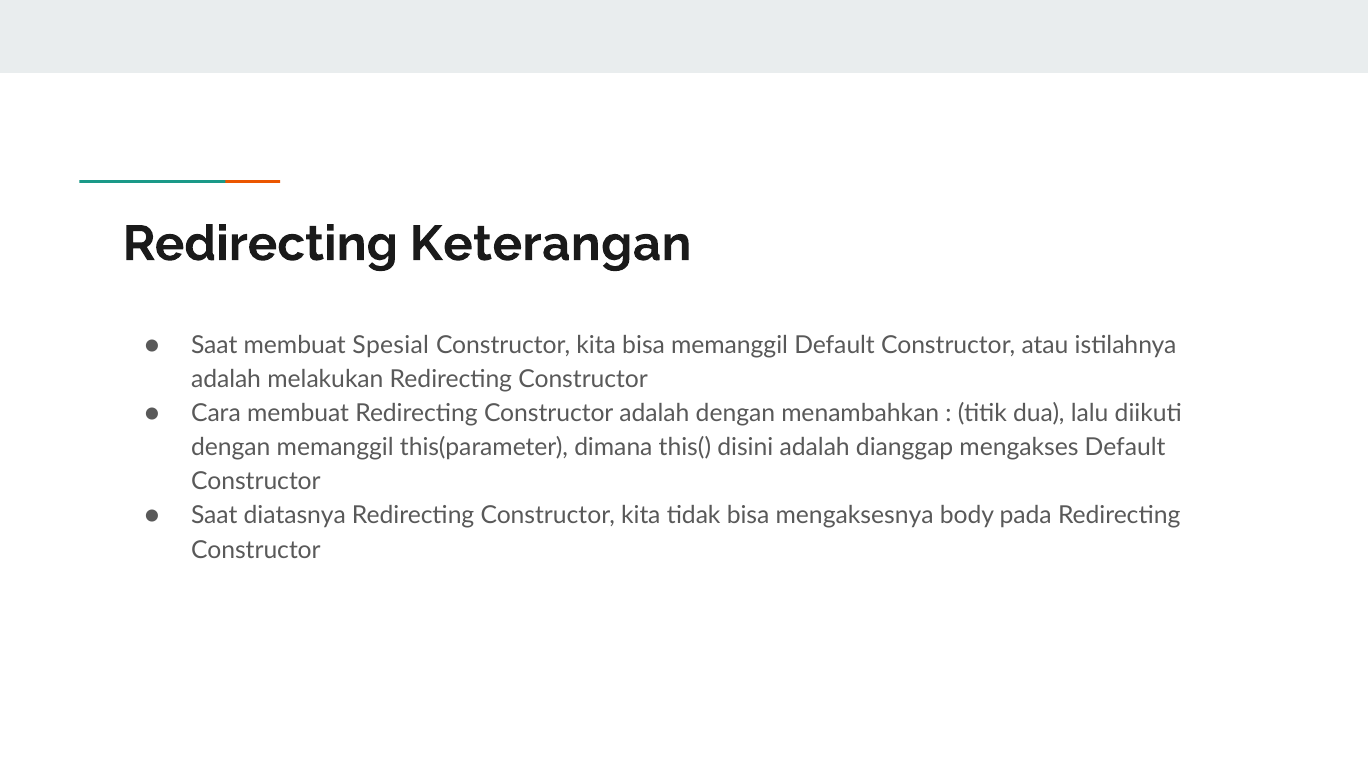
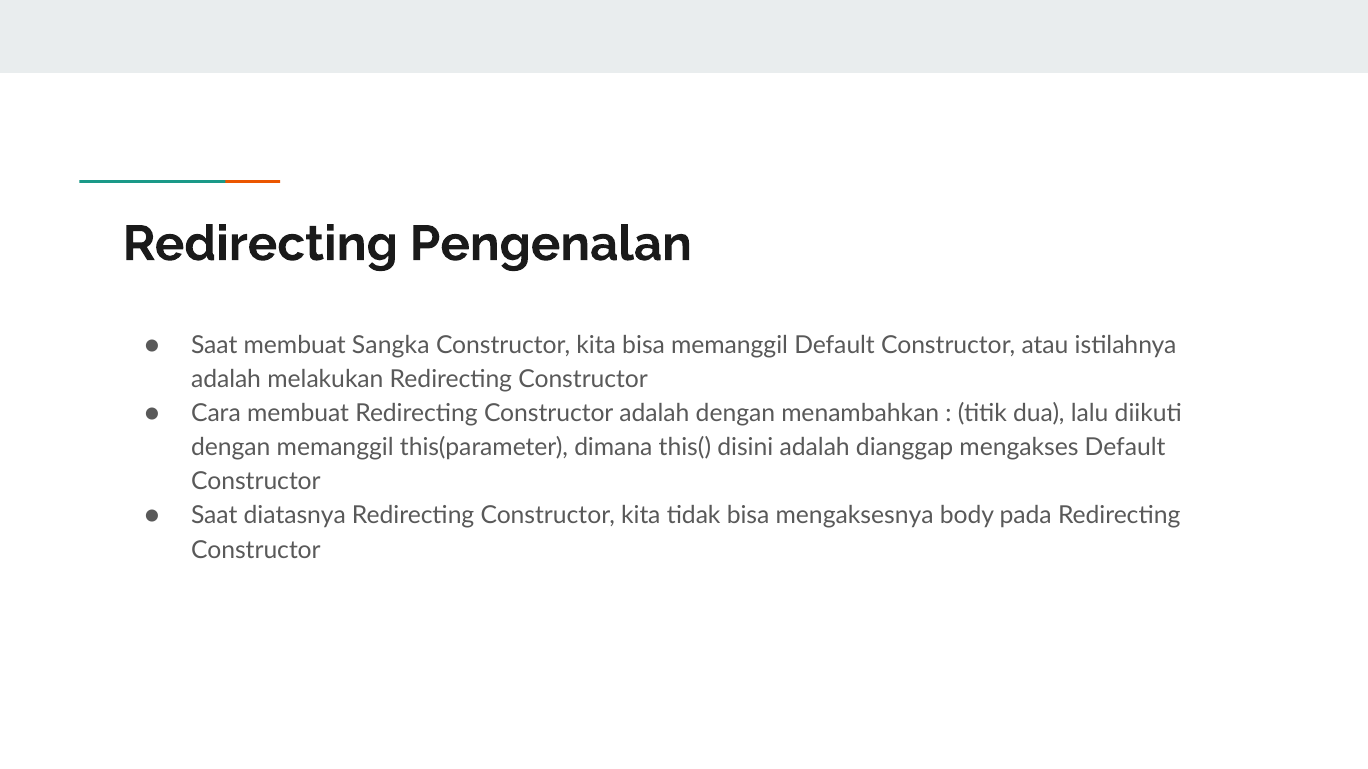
Keterangan: Keterangan -> Pengenalan
Spesial: Spesial -> Sangka
